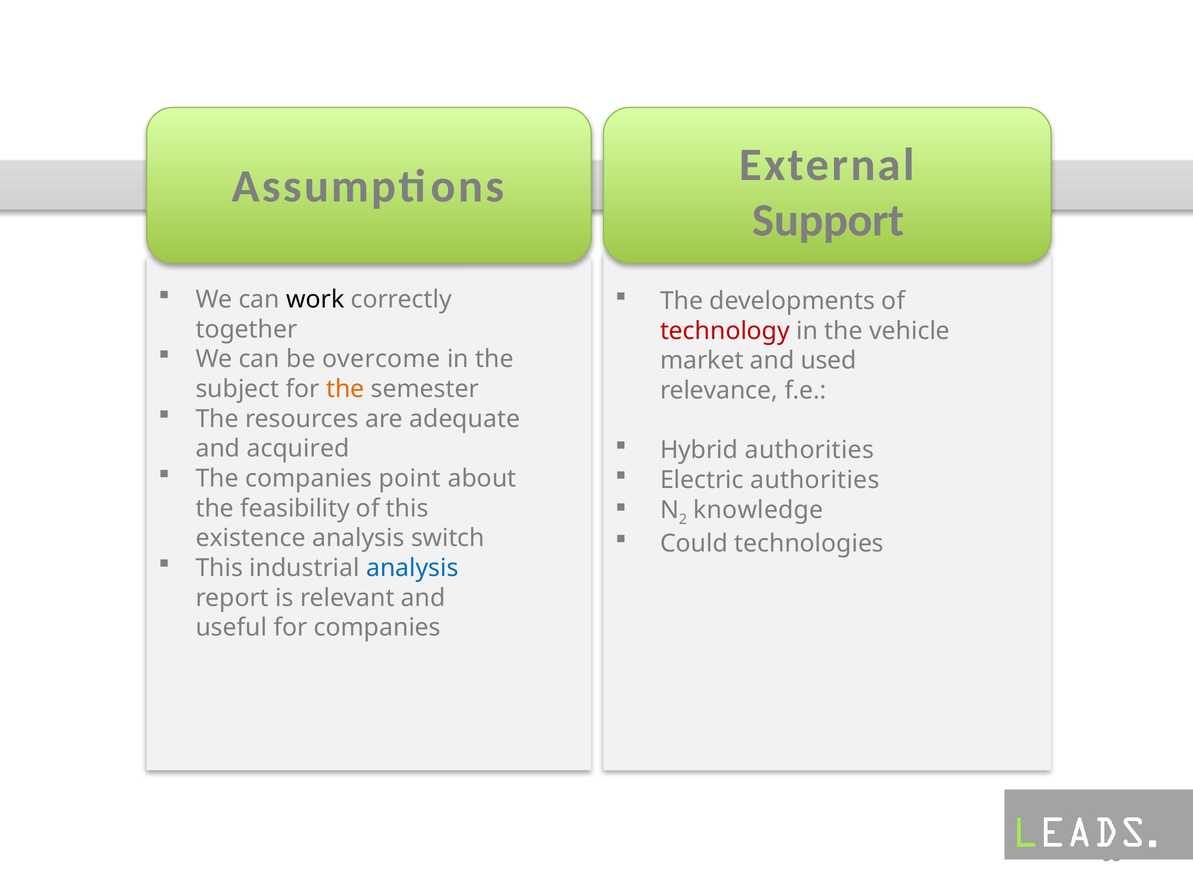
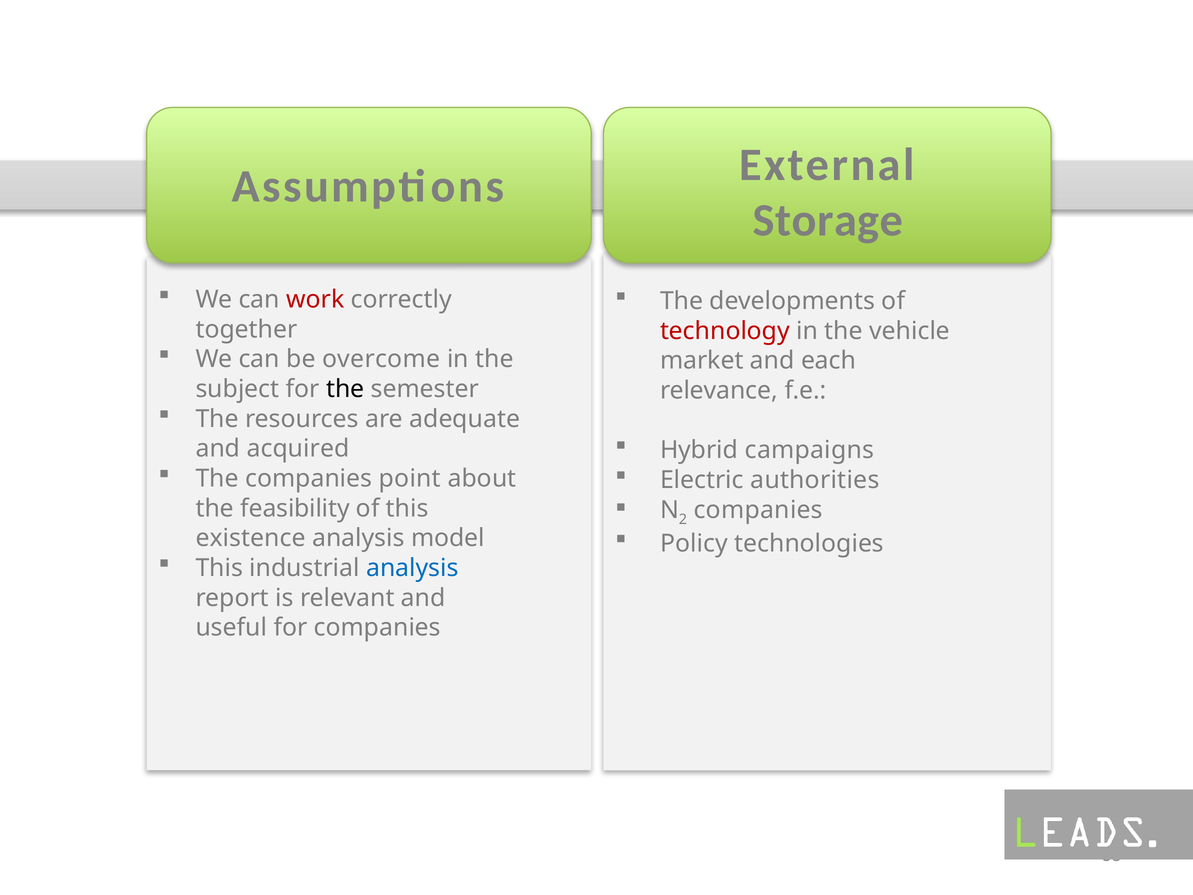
Support: Support -> Storage
work colour: black -> red
used: used -> each
the at (345, 389) colour: orange -> black
Hybrid authorities: authorities -> campaigns
knowledge at (758, 510): knowledge -> companies
Could: Could -> Policy
switch: switch -> model
